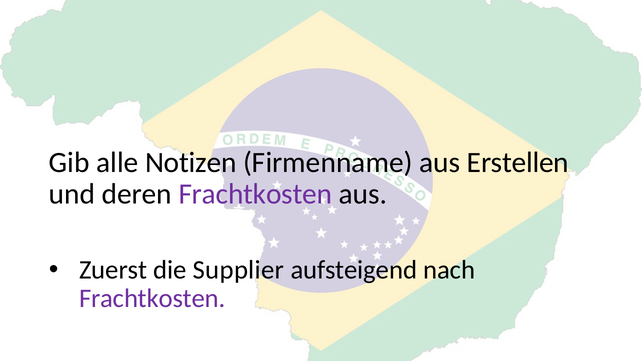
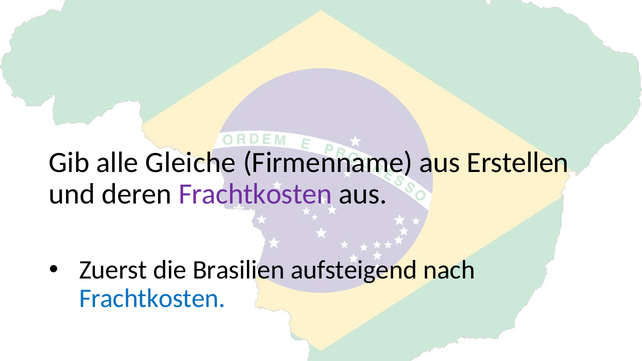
Notizen: Notizen -> Gleiche
Supplier: Supplier -> Brasilien
Frachtkosten at (152, 299) colour: purple -> blue
